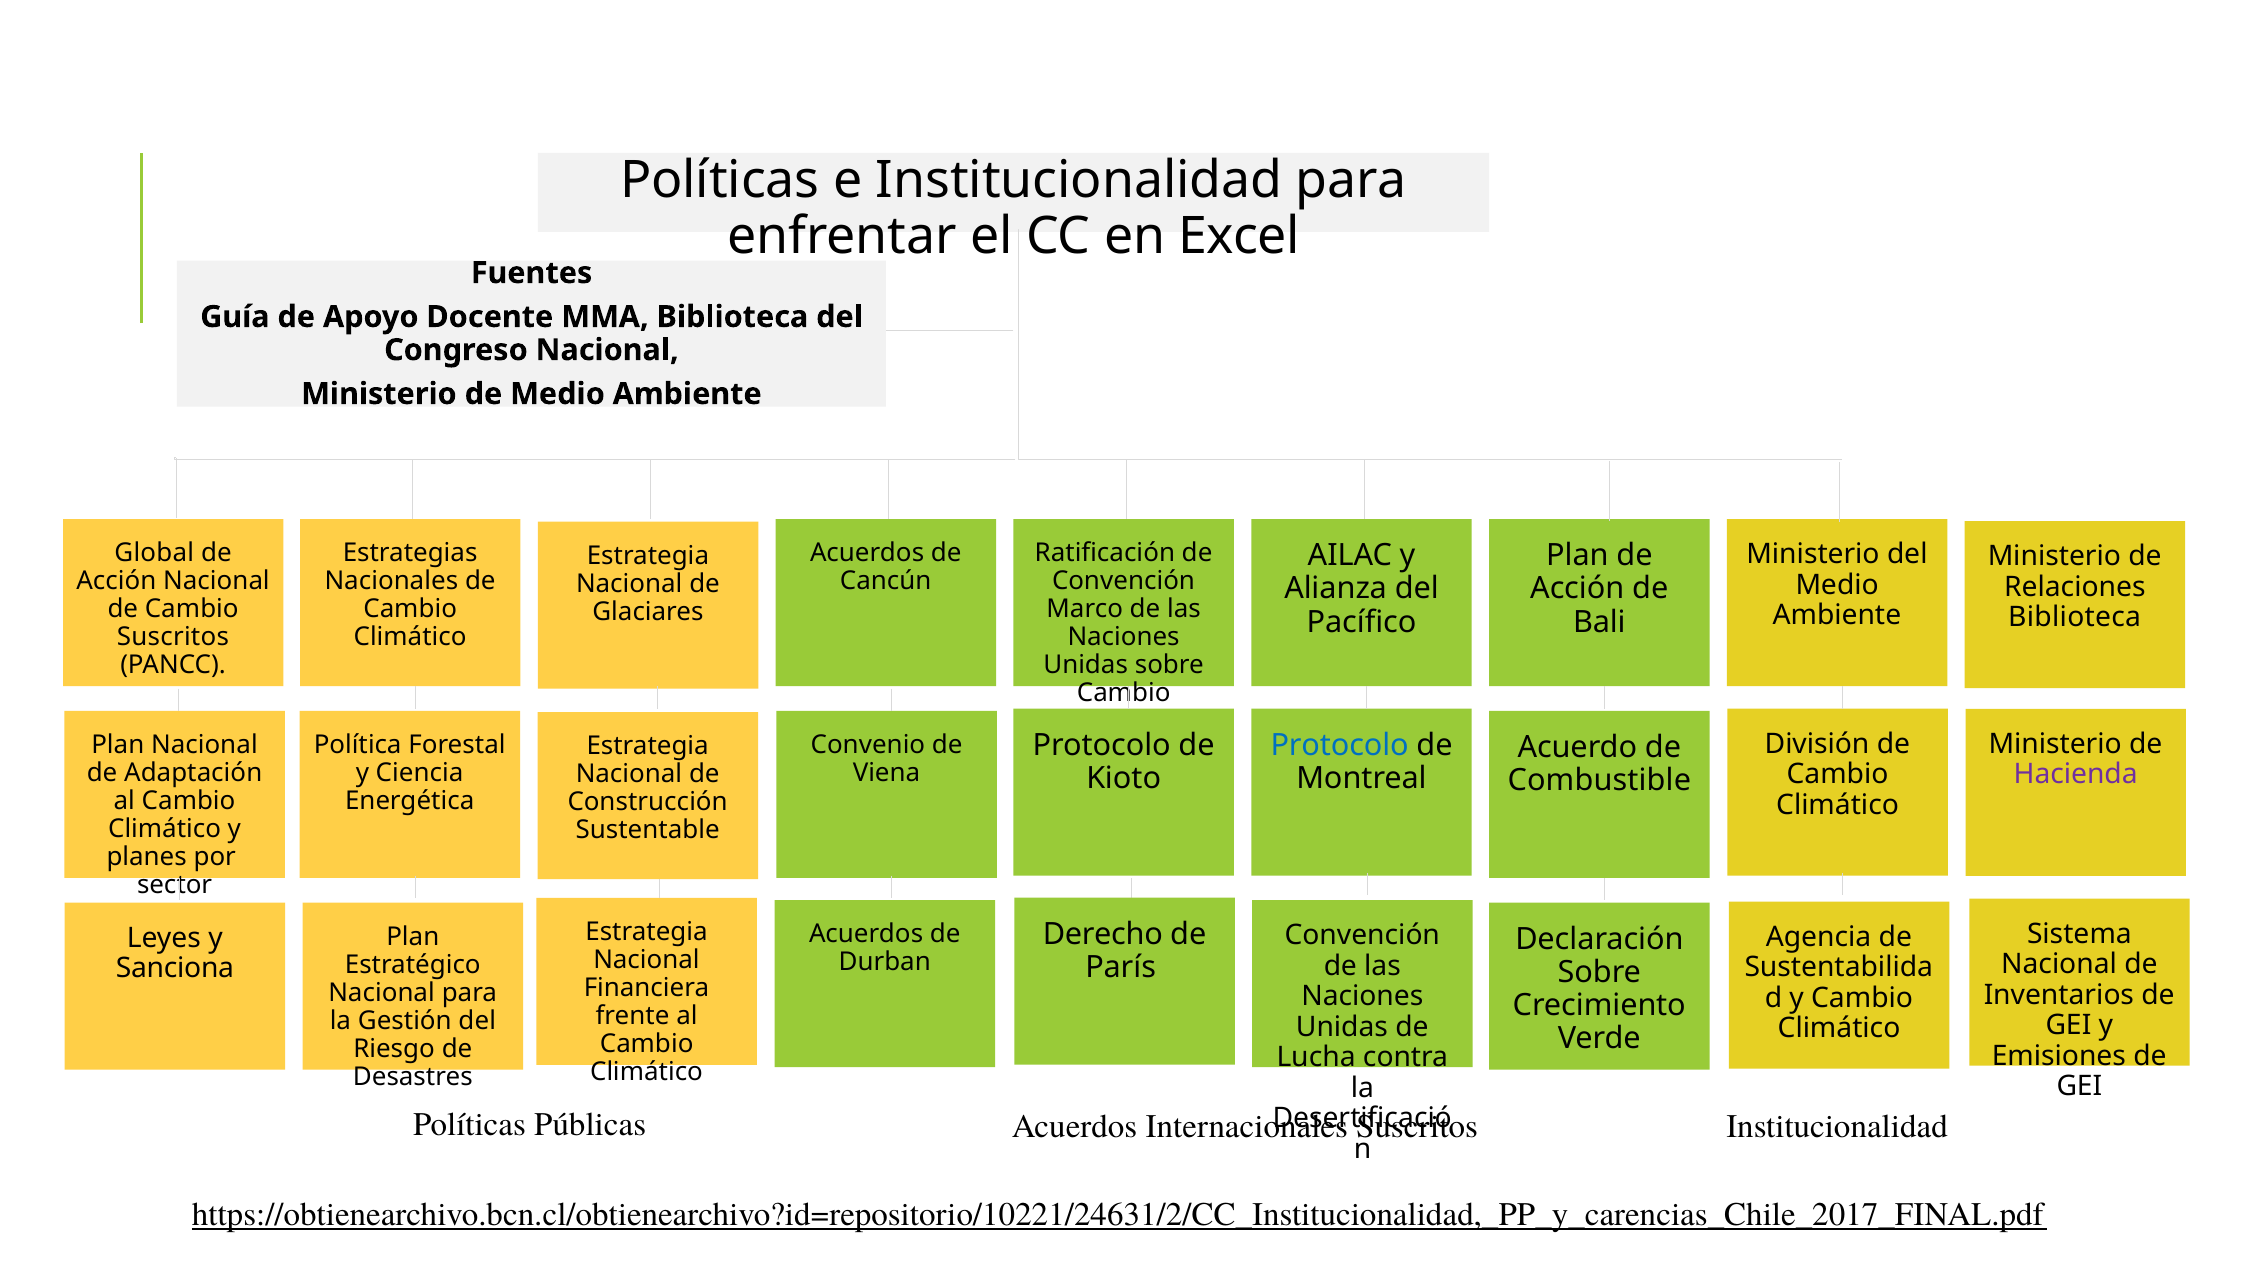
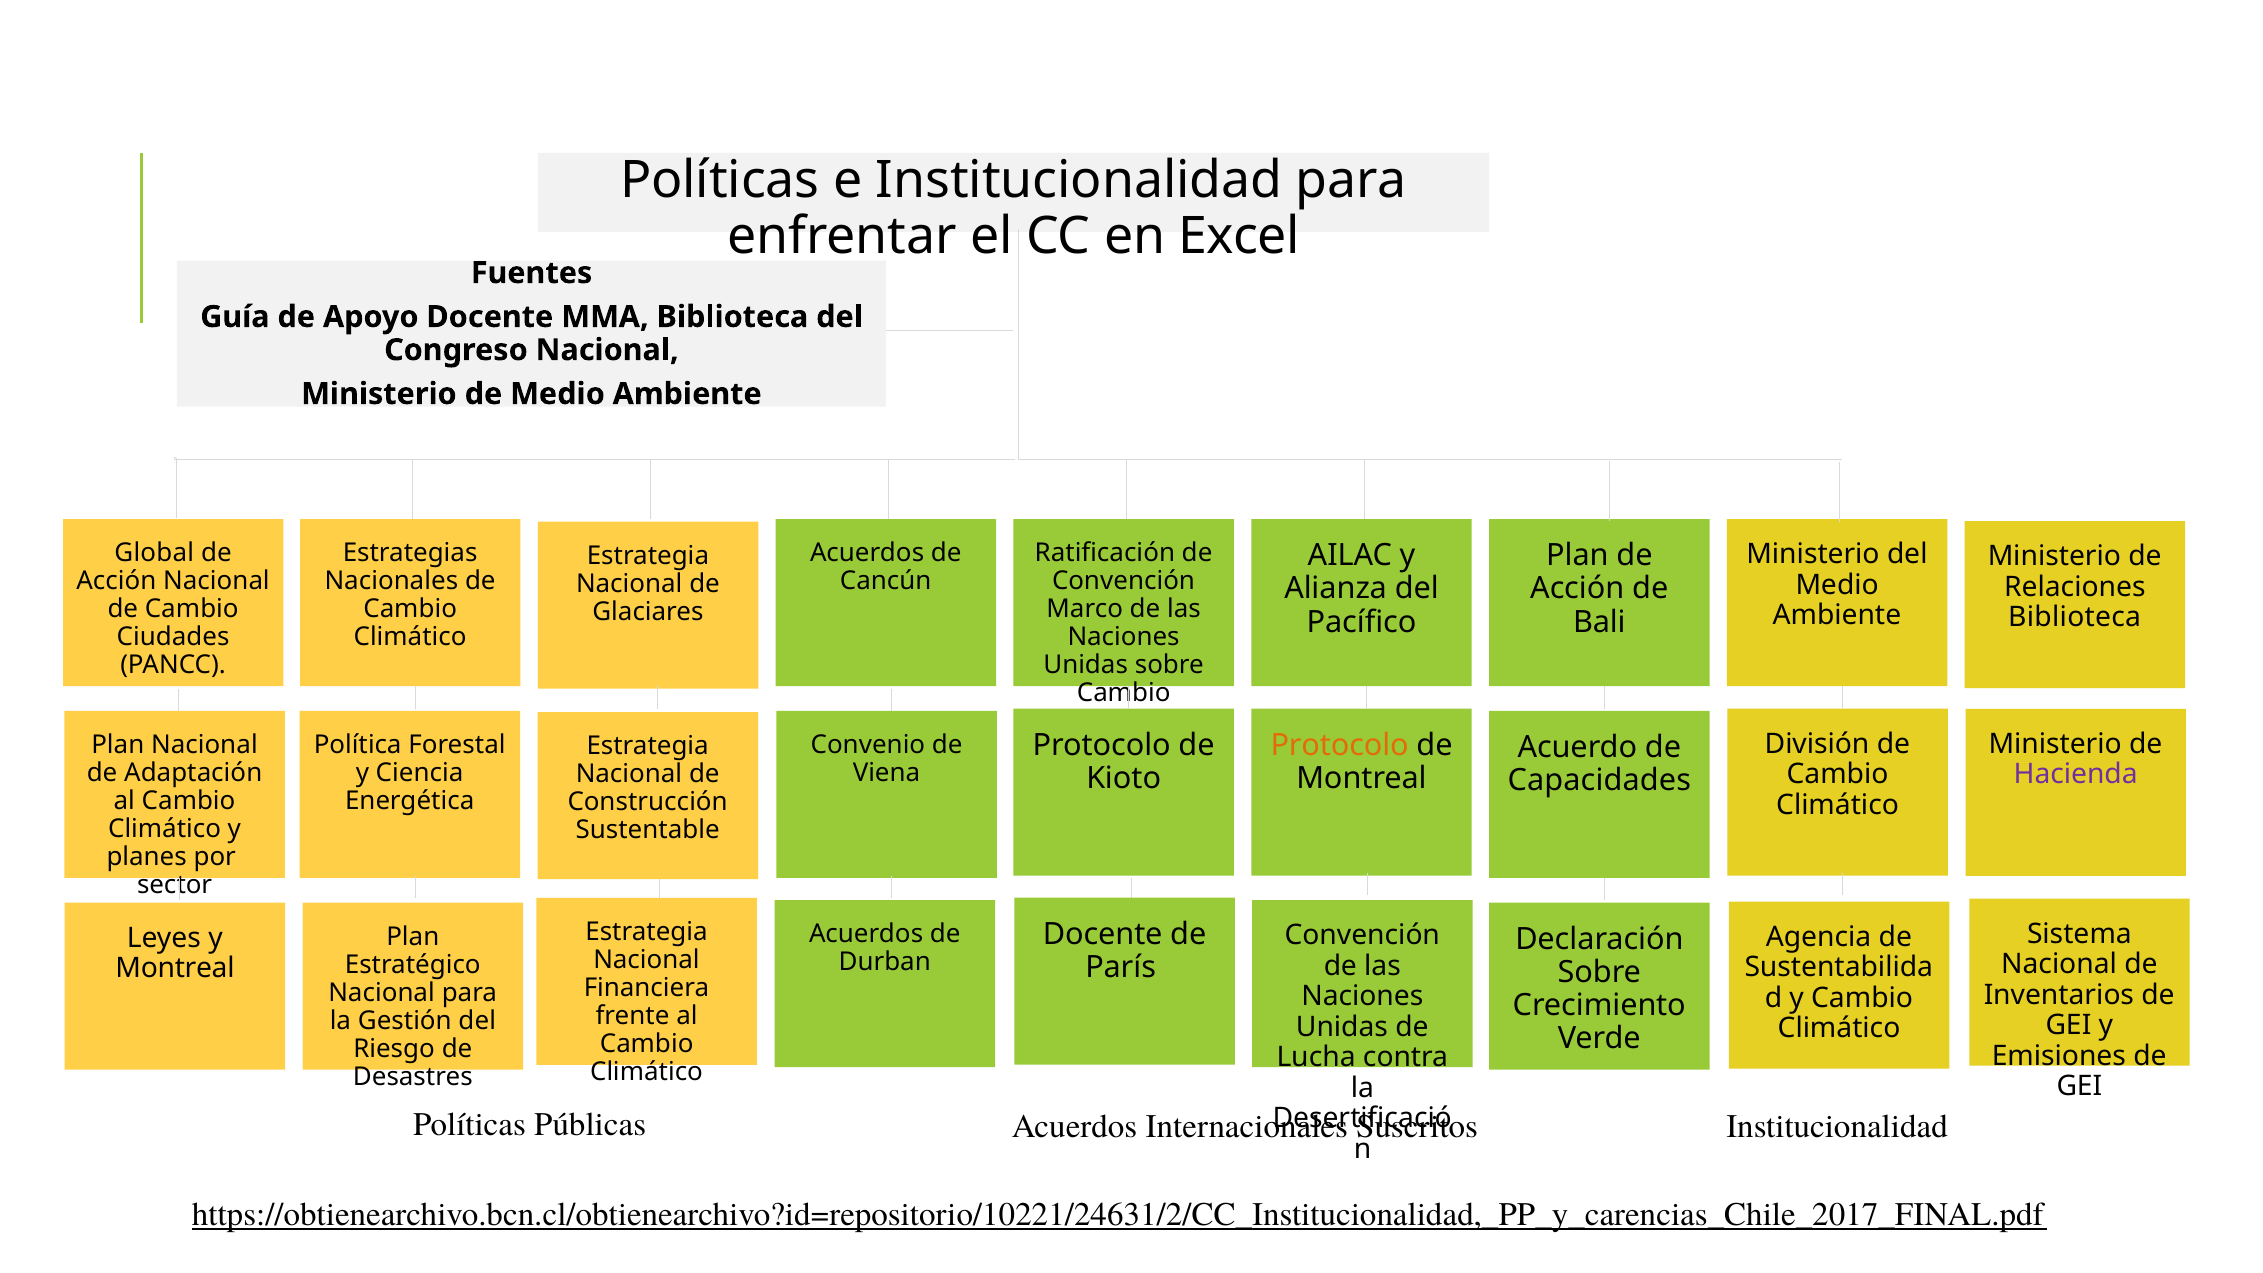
Suscritos at (173, 637): Suscritos -> Ciudades
Protocolo at (1340, 745) colour: blue -> orange
Combustible: Combustible -> Capacidades
Derecho at (1103, 934): Derecho -> Docente
Sanciona at (175, 968): Sanciona -> Montreal
